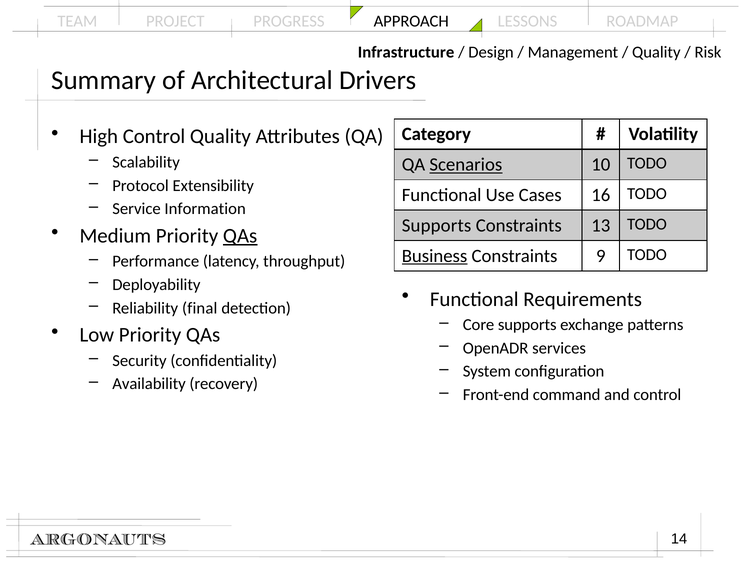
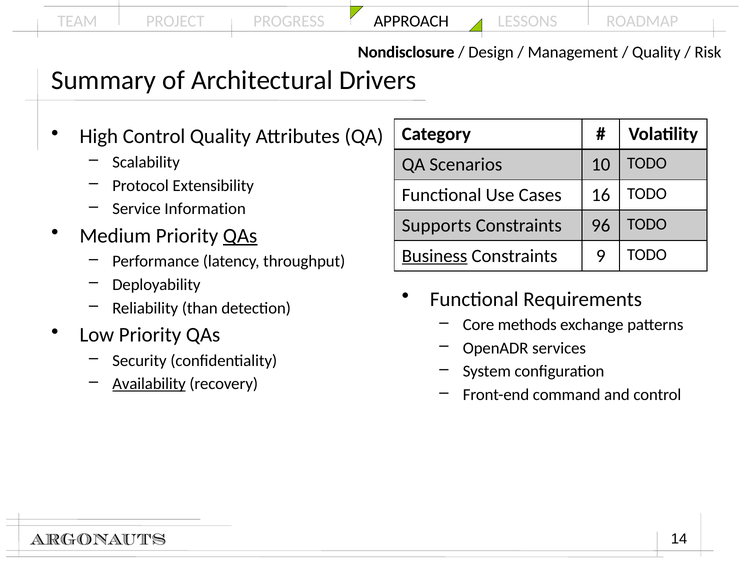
Infrastructure: Infrastructure -> Nondisclosure
Scenarios underline: present -> none
13: 13 -> 96
final: final -> than
Core supports: supports -> methods
Availability underline: none -> present
